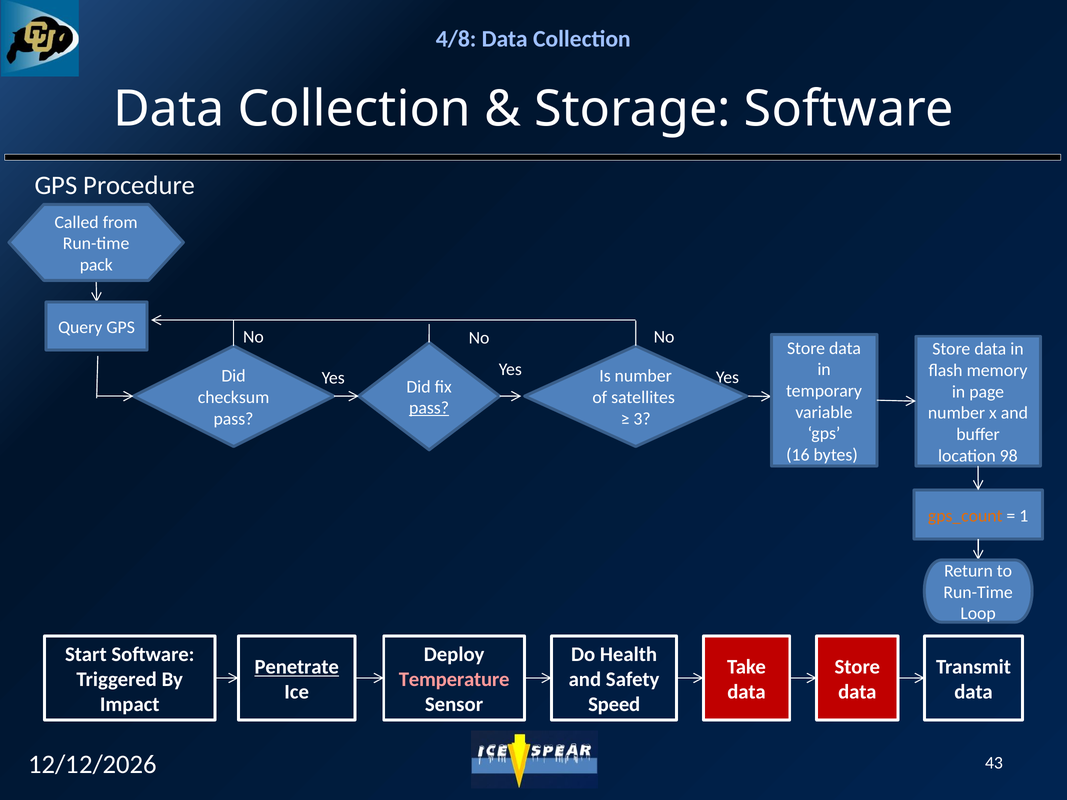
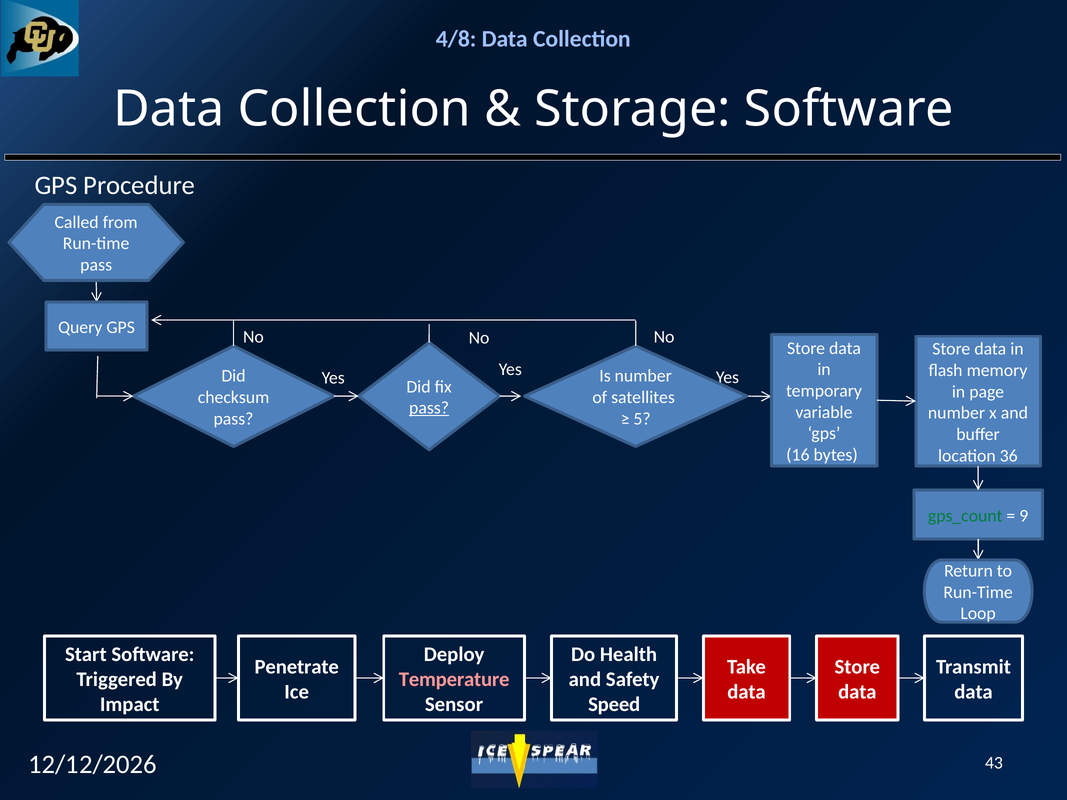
pack at (96, 265): pack -> pass
3: 3 -> 5
98: 98 -> 36
gps_count colour: orange -> green
1: 1 -> 9
Penetrate underline: present -> none
